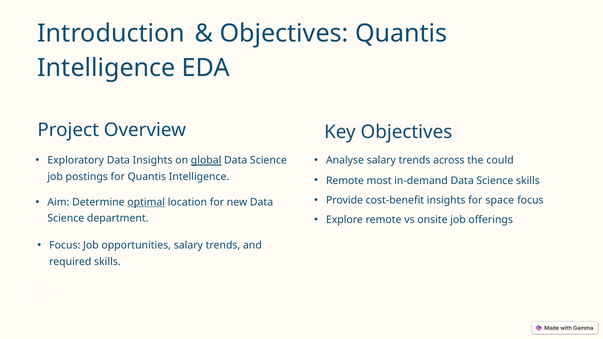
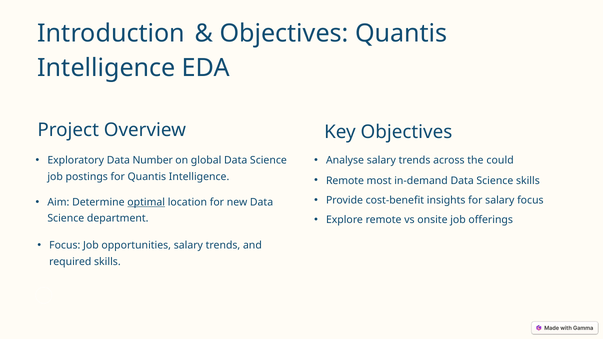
Data Insights: Insights -> Number
global underline: present -> none
for space: space -> salary
